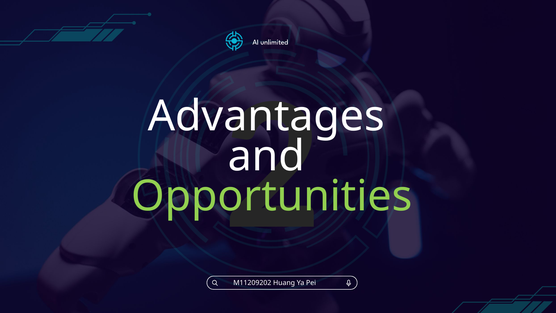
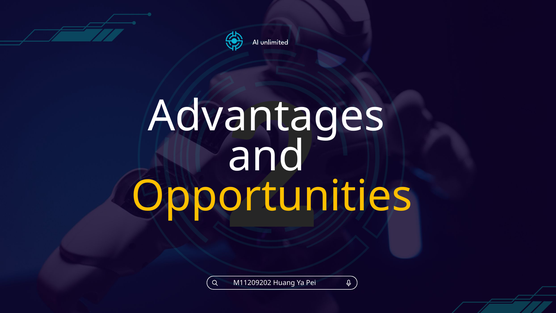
Opportunities colour: light green -> yellow
